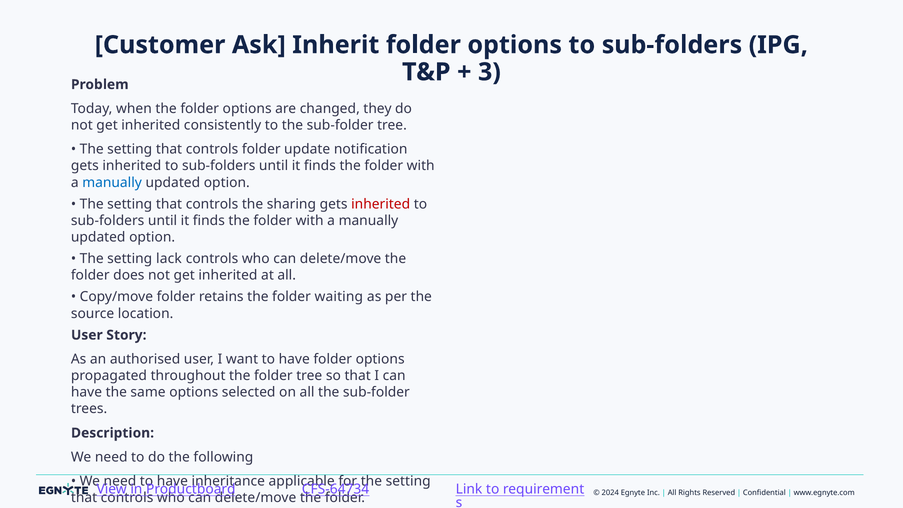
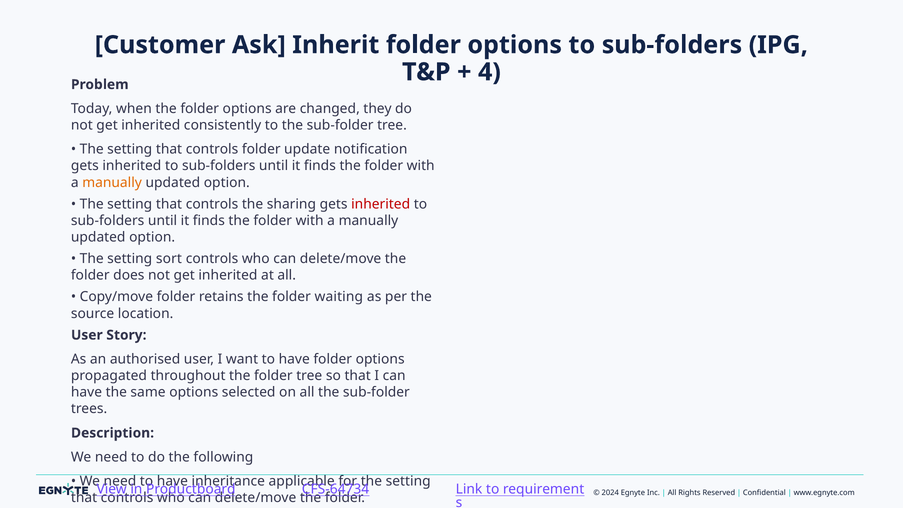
3: 3 -> 4
manually at (112, 182) colour: blue -> orange
lack: lack -> sort
